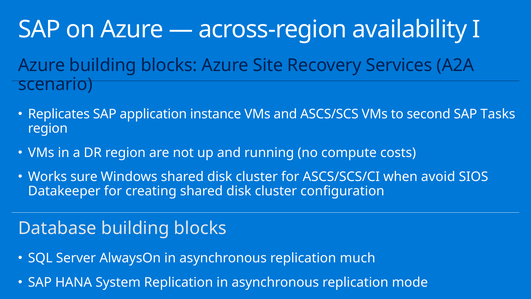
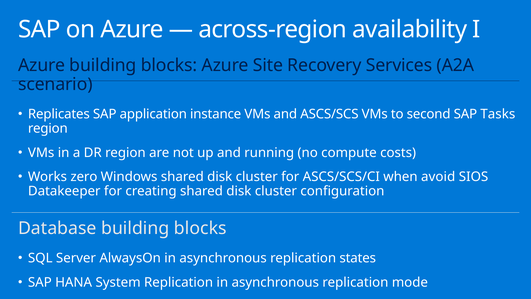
sure: sure -> zero
much: much -> states
